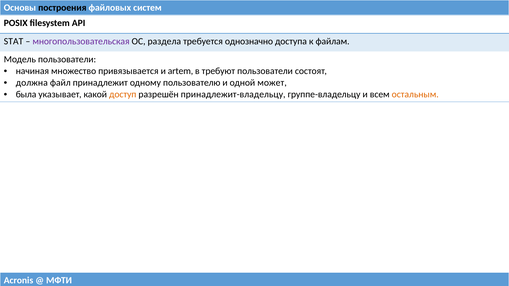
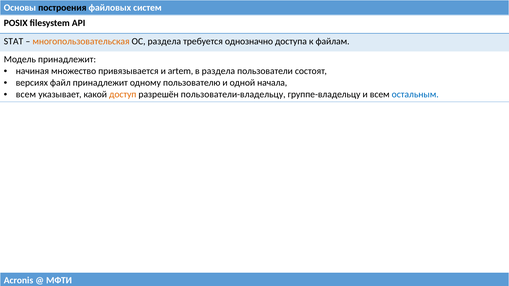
многопользовательская colour: purple -> orange
Модель пользователи: пользователи -> принадлежит
в требуют: требуют -> раздела
должна: должна -> версиях
может: может -> начала
была at (26, 94): была -> всем
принадлежит-владельцу: принадлежит-владельцу -> пользователи-владельцу
остальным colour: orange -> blue
